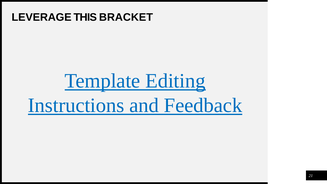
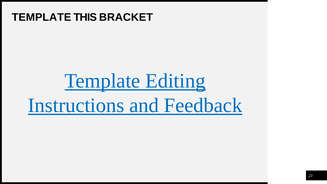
LEVERAGE at (42, 17): LEVERAGE -> TEMPLATE
